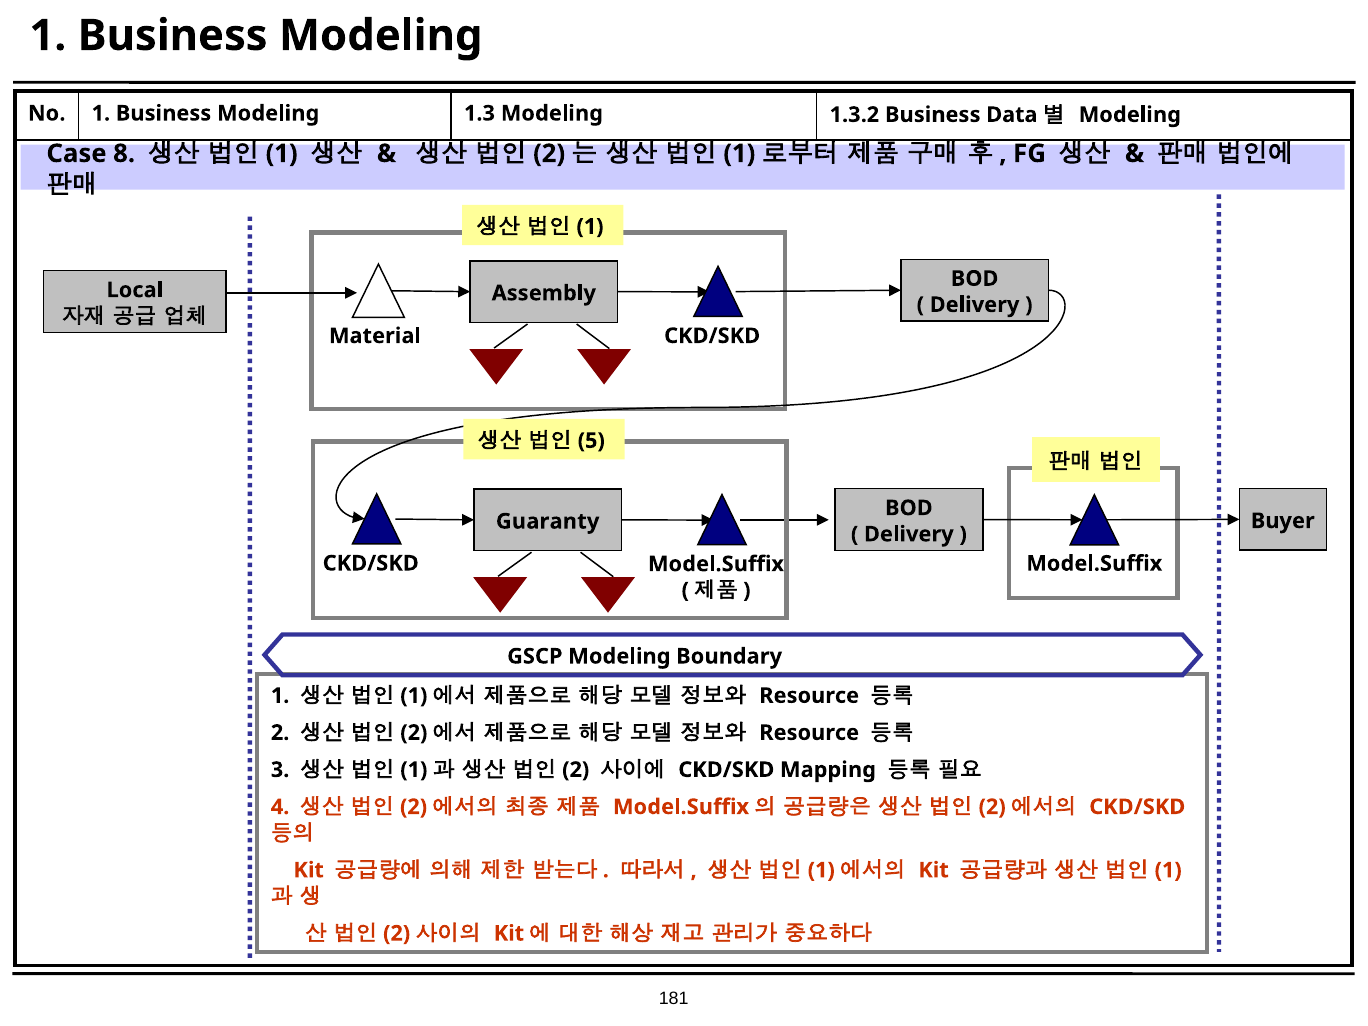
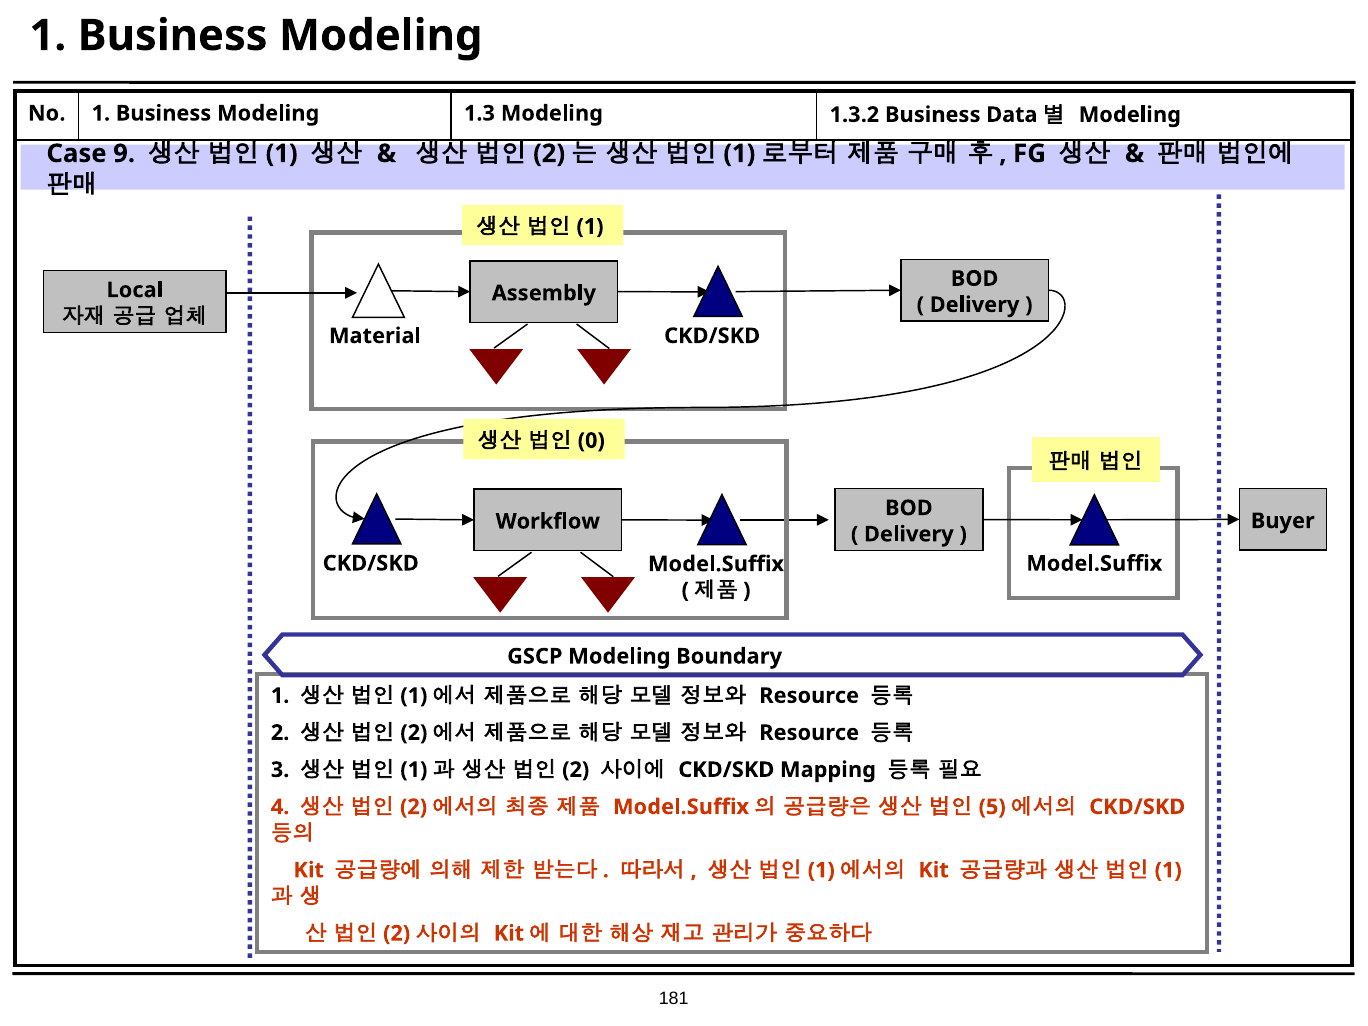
8: 8 -> 9
5: 5 -> 0
Guaranty: Guaranty -> Workflow
2 at (992, 807): 2 -> 5
